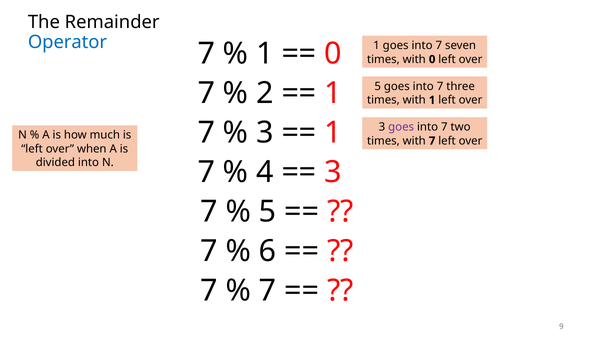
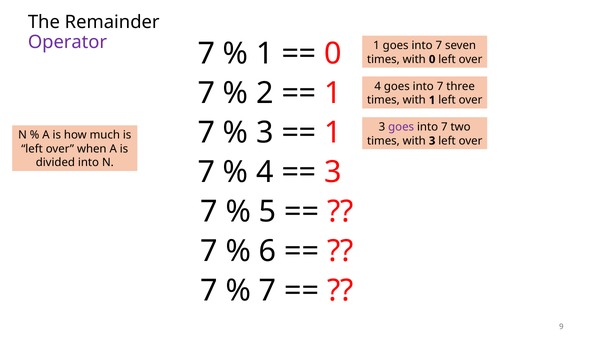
Operator colour: blue -> purple
1 5: 5 -> 4
with 7: 7 -> 3
